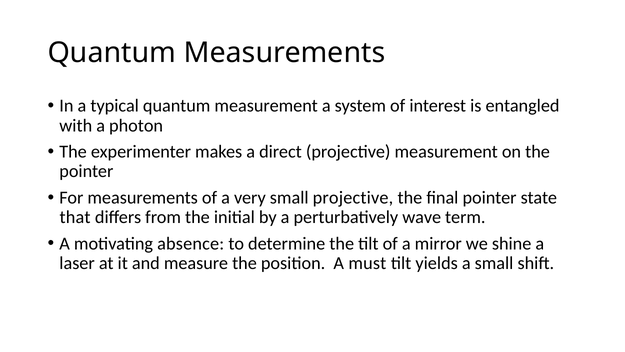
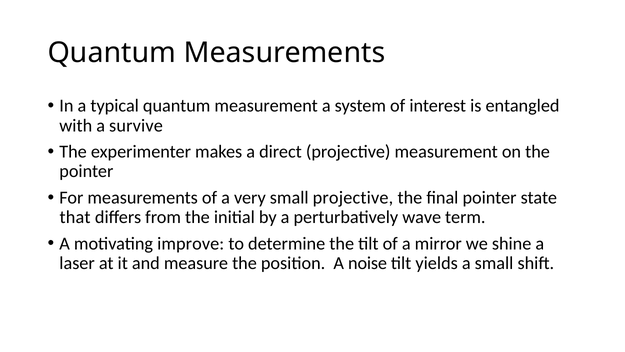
photon: photon -> survive
absence: absence -> improve
must: must -> noise
